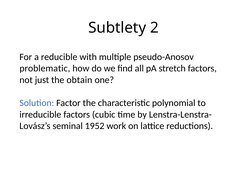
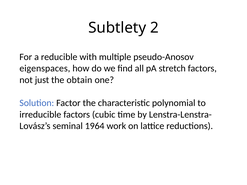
problematic: problematic -> eigenspaces
1952: 1952 -> 1964
